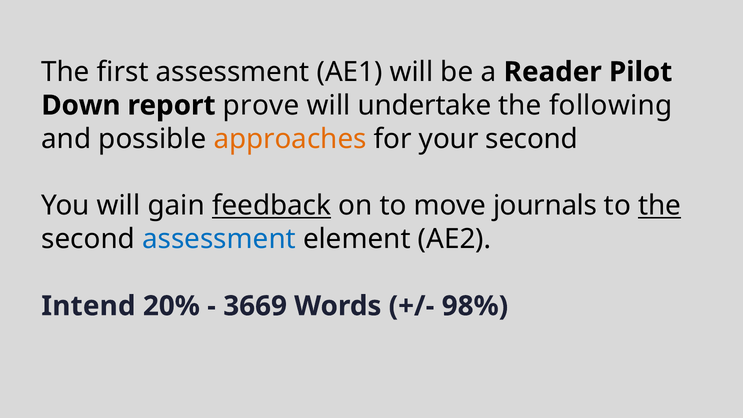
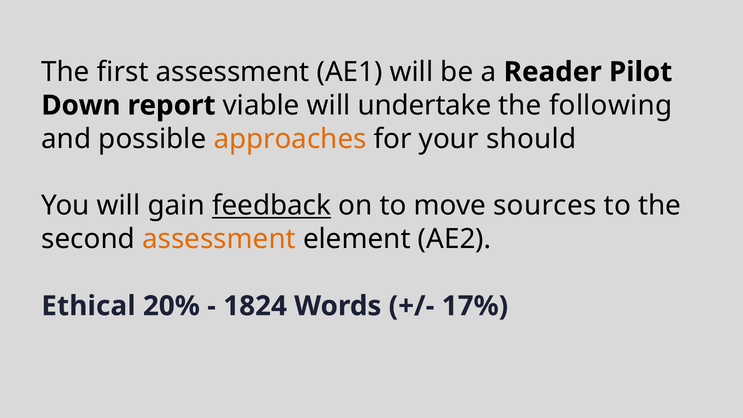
prove: prove -> viable
your second: second -> should
journals: journals -> sources
the at (660, 206) underline: present -> none
assessment at (219, 239) colour: blue -> orange
Intend: Intend -> Ethical
3669: 3669 -> 1824
98%: 98% -> 17%
